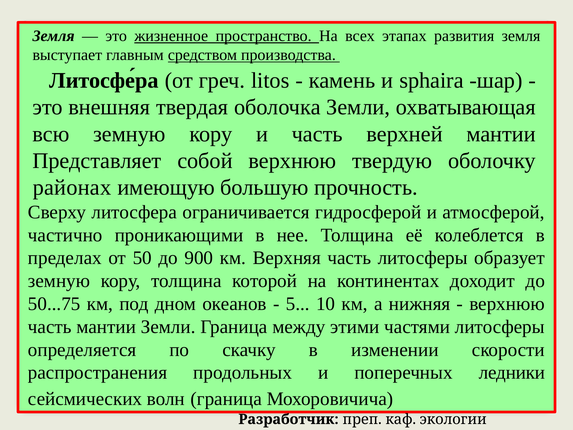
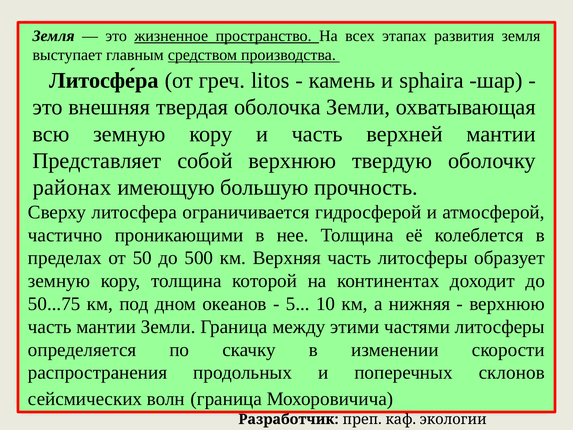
900: 900 -> 500
ледники: ледники -> склонов
